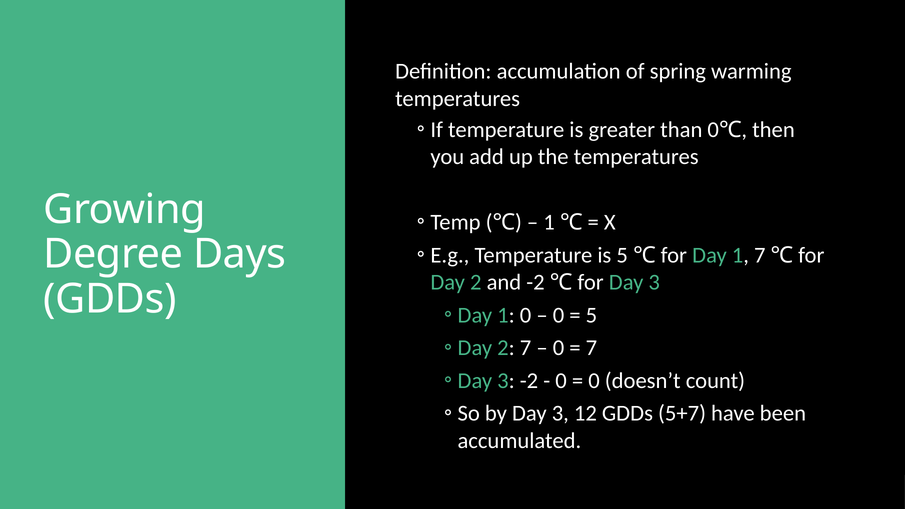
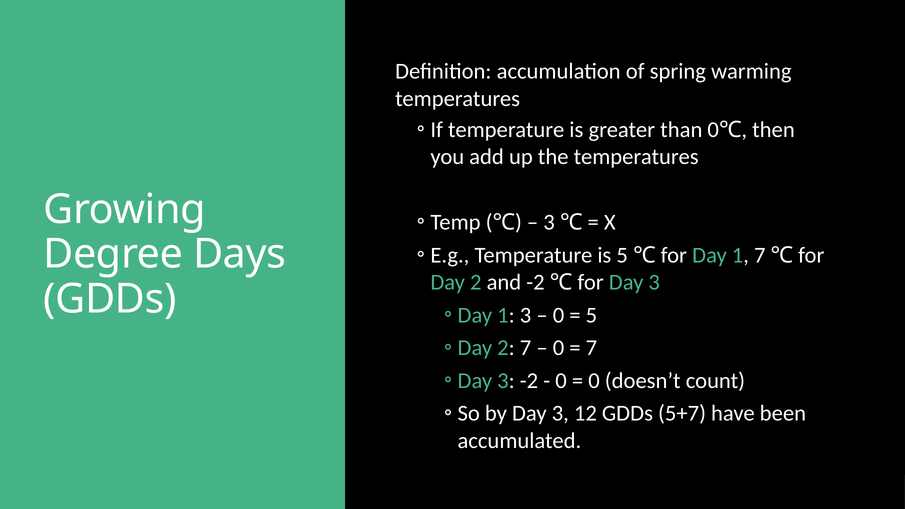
1 at (549, 222): 1 -> 3
1 0: 0 -> 3
